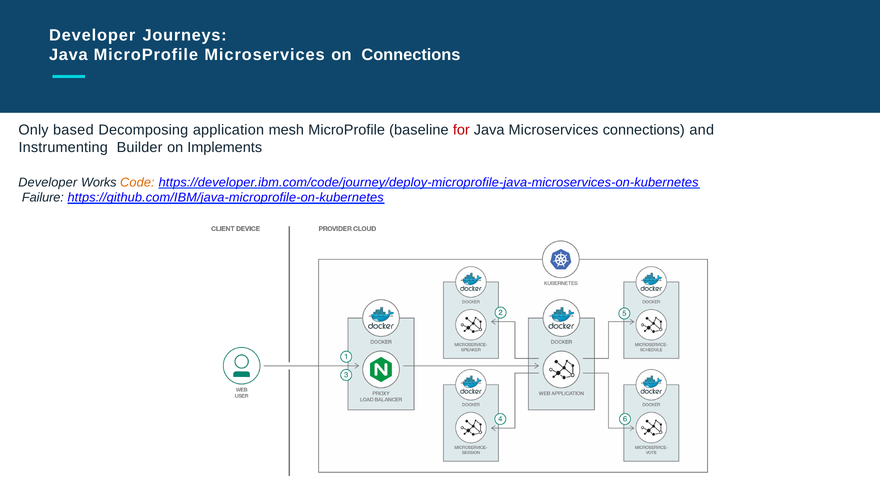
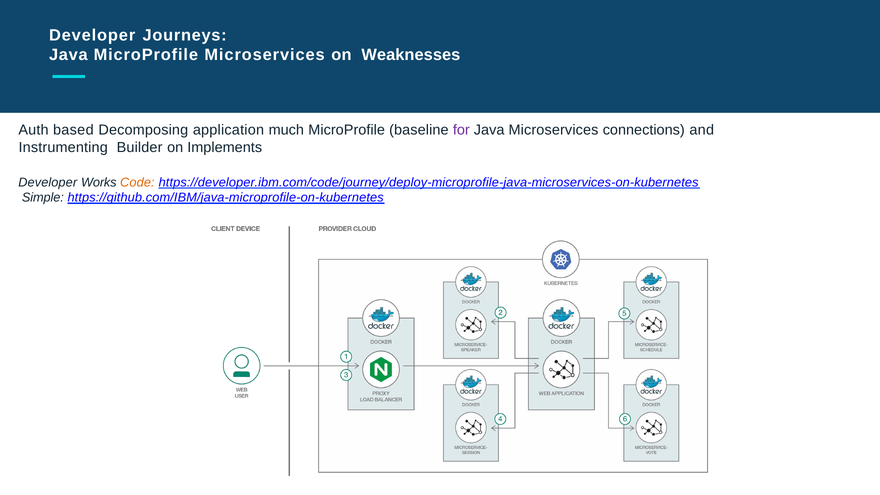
on Connections: Connections -> Weaknesses
Only: Only -> Auth
mesh: mesh -> much
for colour: red -> purple
Failure: Failure -> Simple
